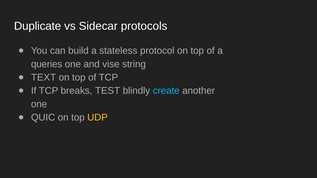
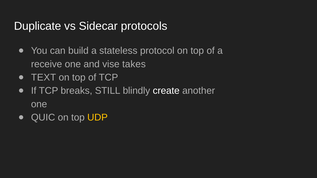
queries: queries -> receive
string: string -> takes
TEST: TEST -> STILL
create colour: light blue -> white
